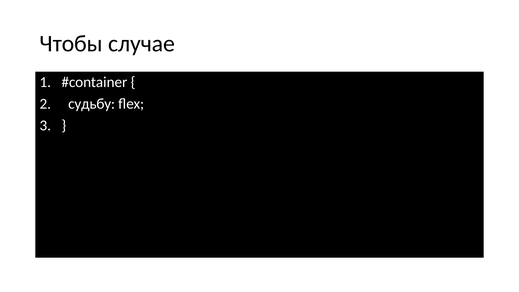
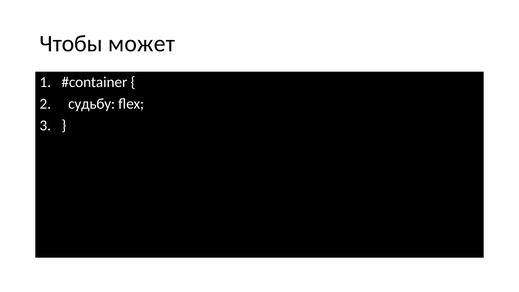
случае: случае -> может
